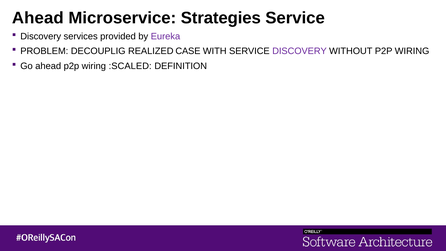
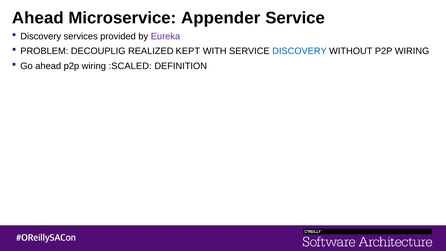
Strategies: Strategies -> Appender
CASE: CASE -> KEPT
DISCOVERY at (299, 51) colour: purple -> blue
